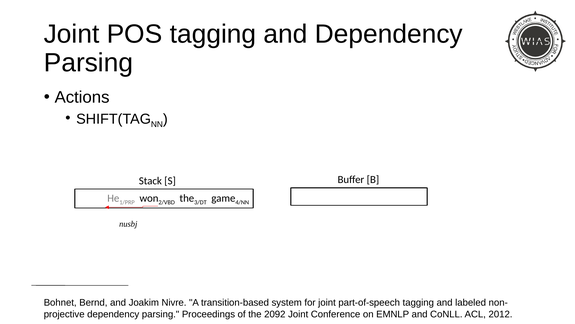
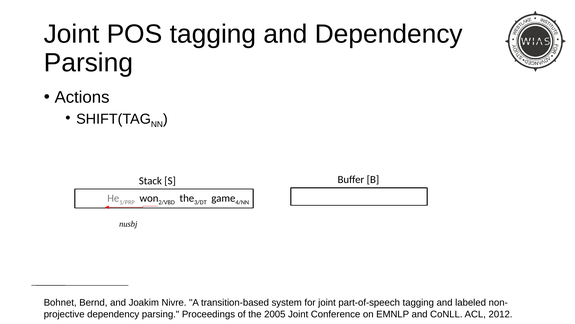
2092: 2092 -> 2005
